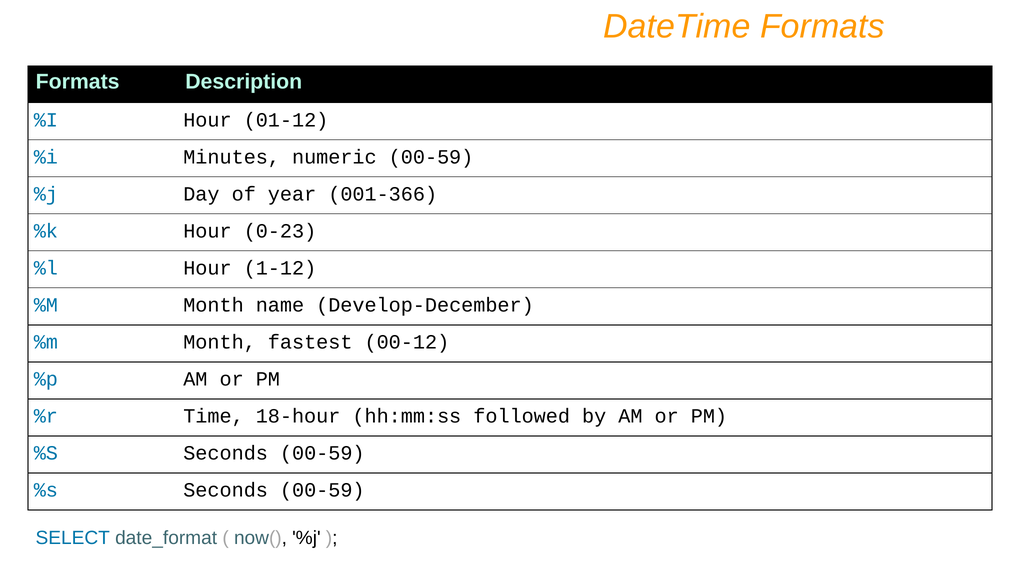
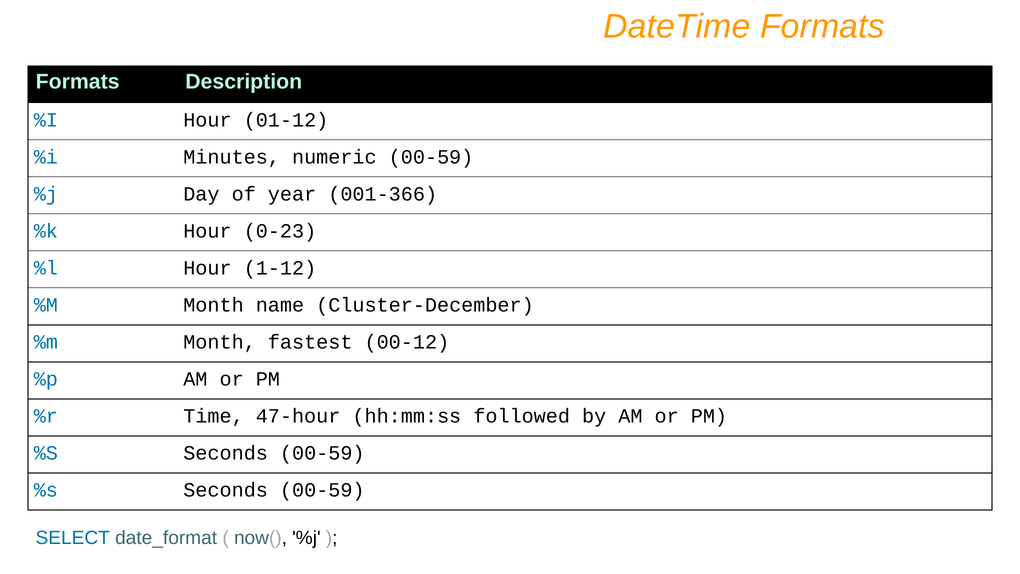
Develop-December: Develop-December -> Cluster-December
18-hour: 18-hour -> 47-hour
